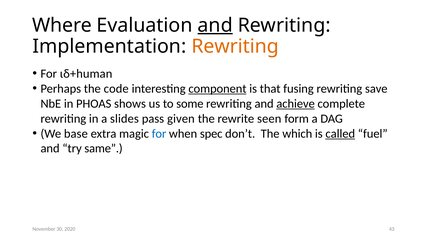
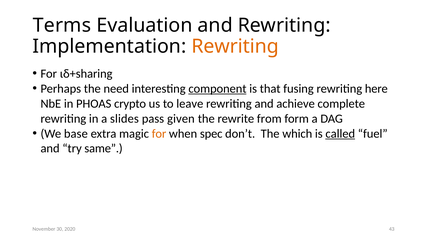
Where: Where -> Terms
and at (215, 25) underline: present -> none
ιδ+human: ιδ+human -> ιδ+sharing
code: code -> need
save: save -> here
shows: shows -> crypto
some: some -> leave
achieve underline: present -> none
seen: seen -> from
for at (159, 134) colour: blue -> orange
